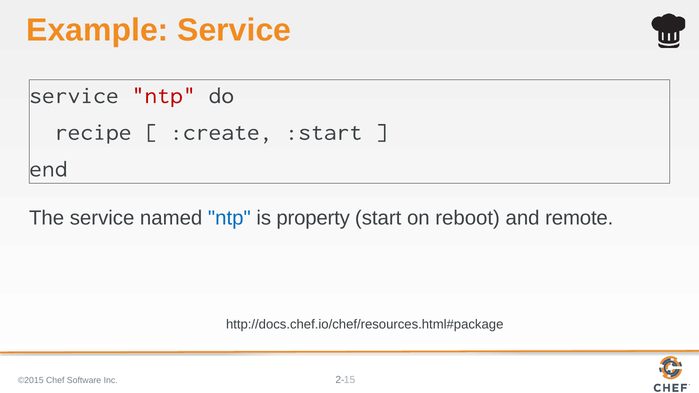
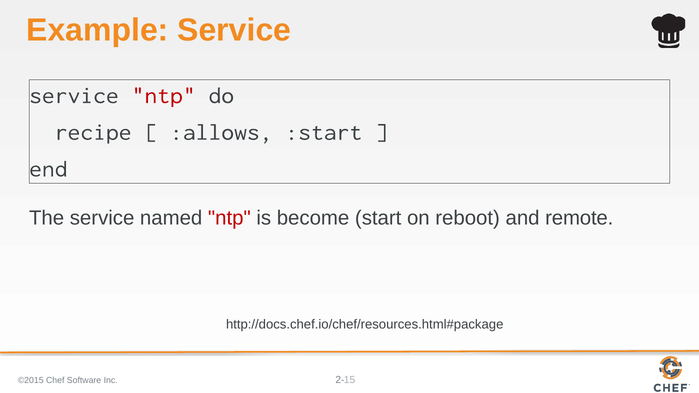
:create: :create -> :allows
ntp at (229, 218) colour: blue -> red
property: property -> become
